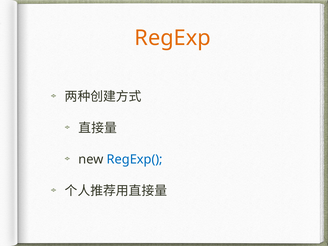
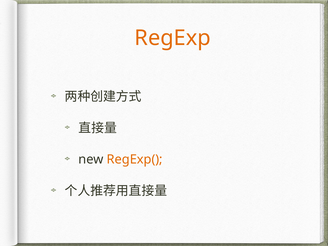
RegExp( colour: blue -> orange
